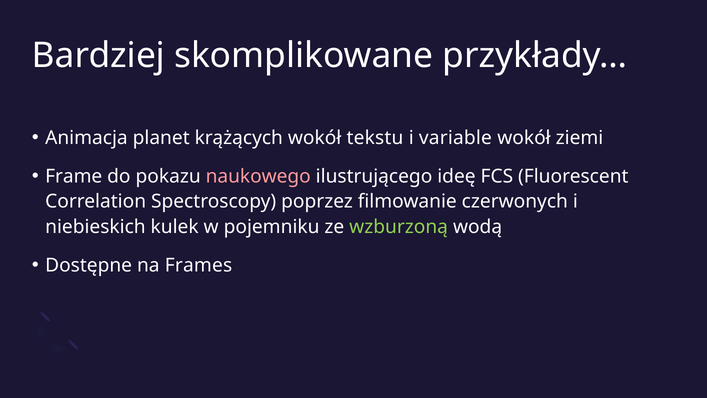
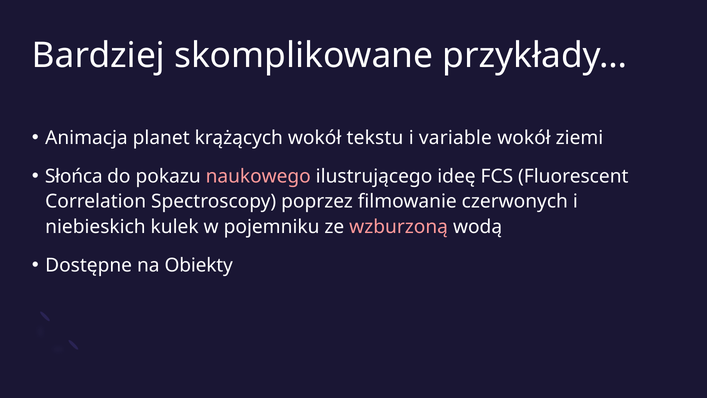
Frame: Frame -> Słońca
wzburzoną colour: light green -> pink
Frames: Frames -> Obiekty
